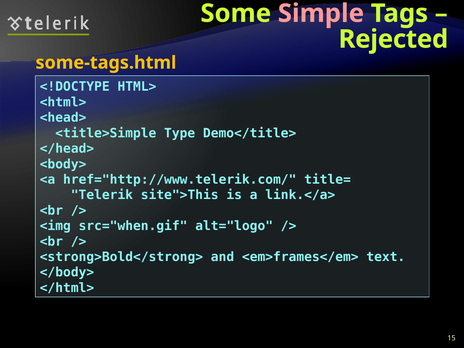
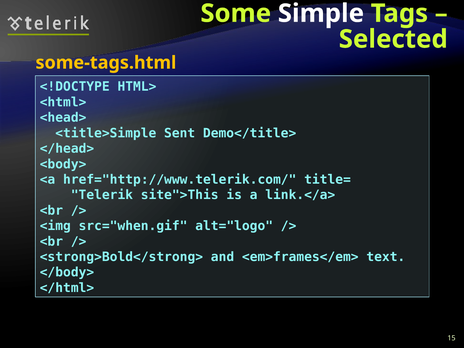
Simple colour: pink -> white
Rejected: Rejected -> Selected
Type: Type -> Sent
